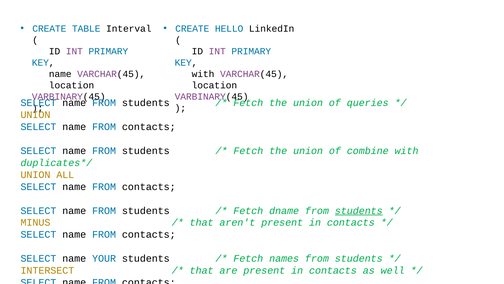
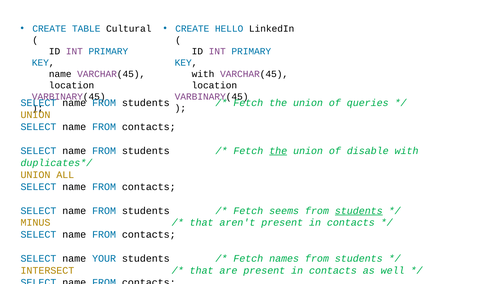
Interval: Interval -> Cultural
the at (278, 151) underline: none -> present
combine: combine -> disable
dname: dname -> seems
